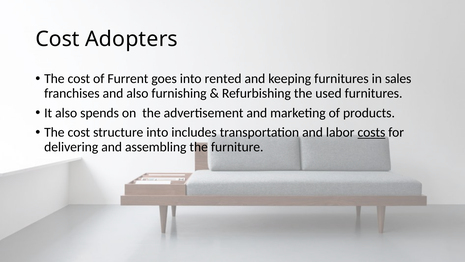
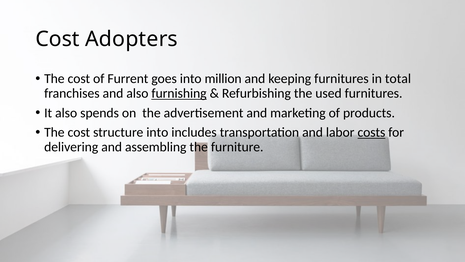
rented: rented -> million
sales: sales -> total
furnishing underline: none -> present
